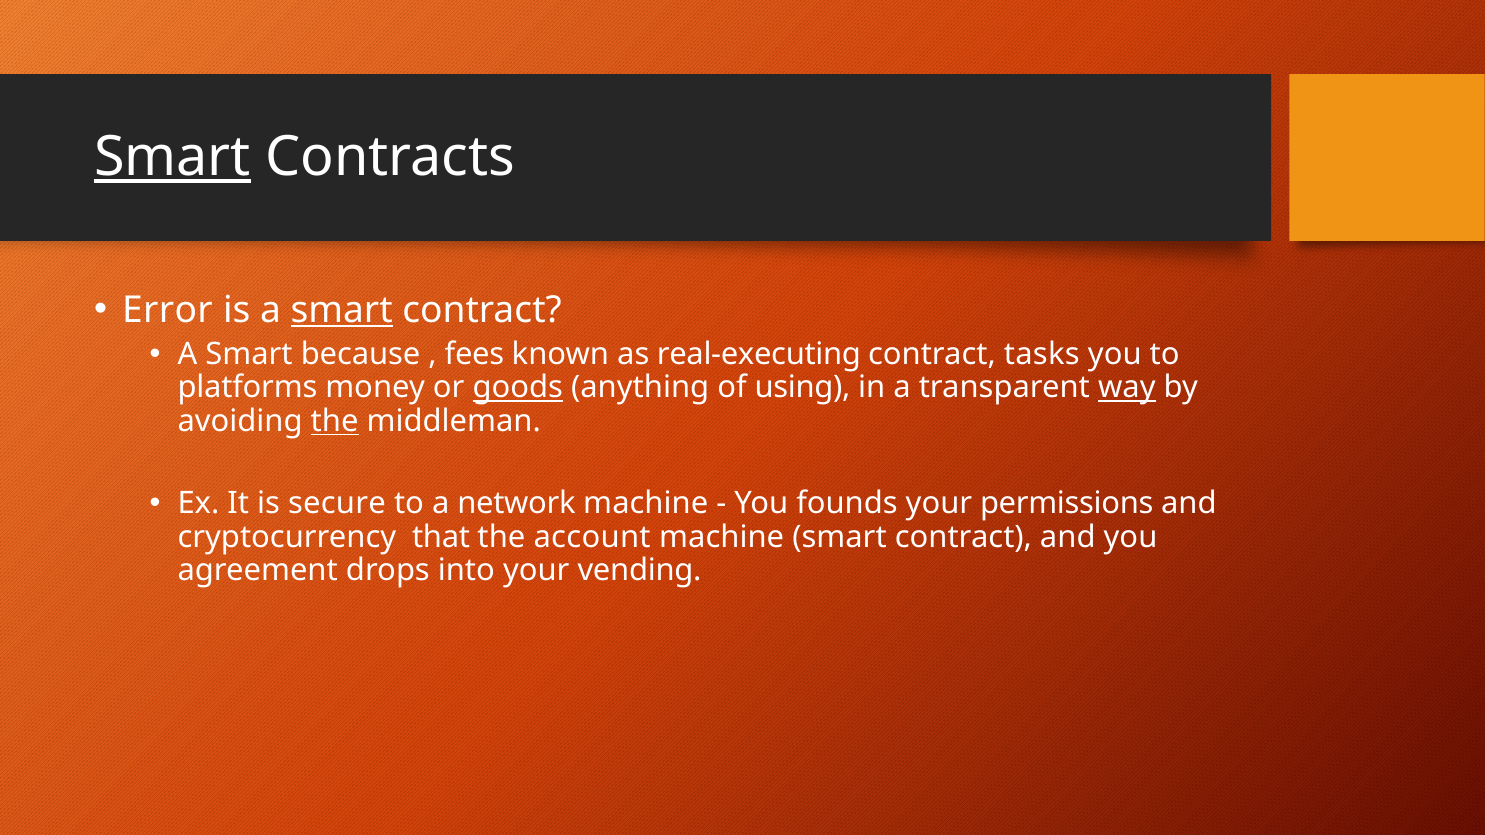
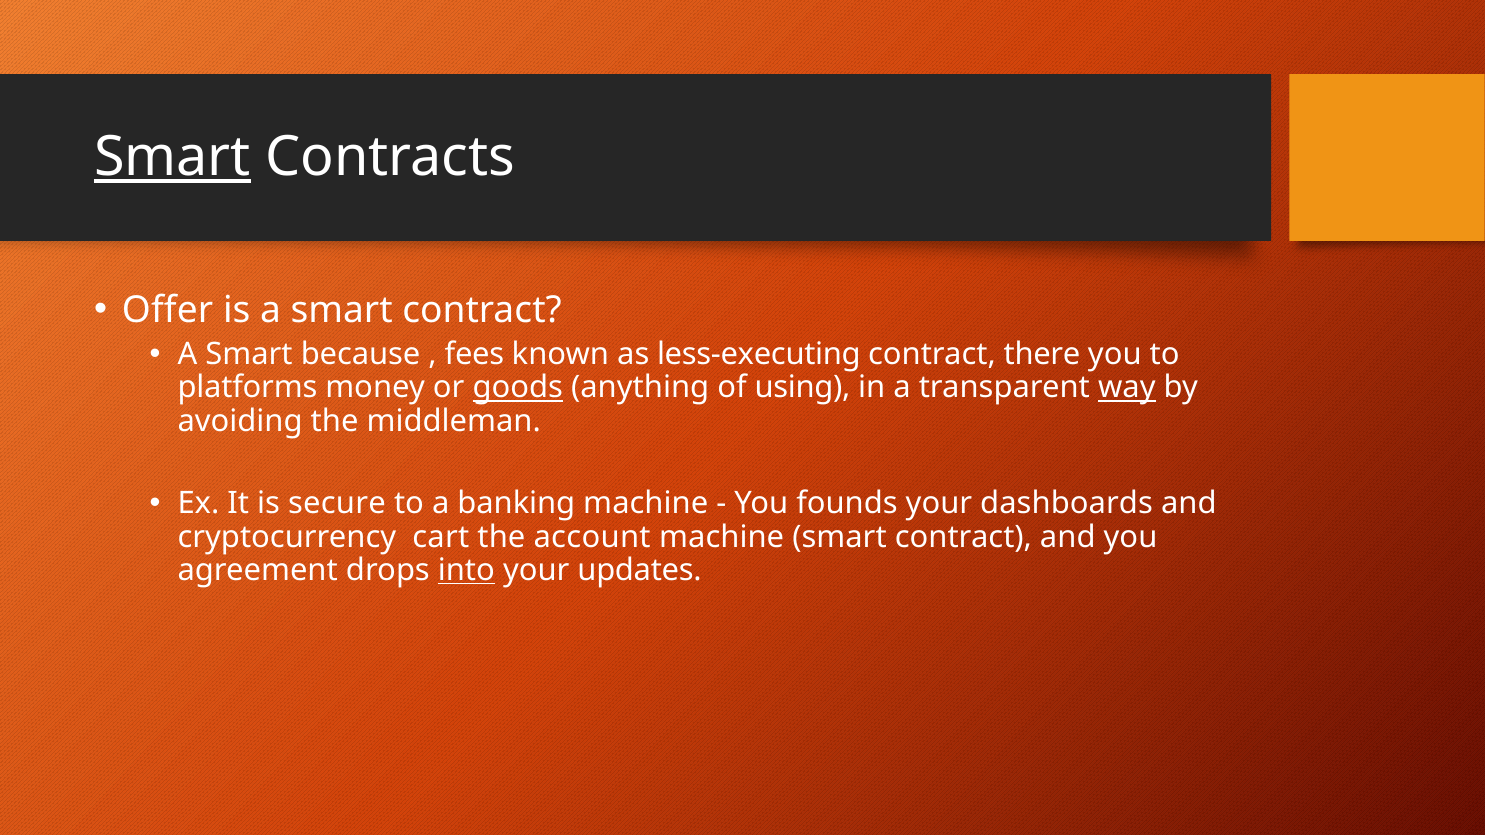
Error: Error -> Offer
smart at (342, 310) underline: present -> none
real-executing: real-executing -> less-executing
tasks: tasks -> there
the at (335, 421) underline: present -> none
network: network -> banking
permissions: permissions -> dashboards
that: that -> cart
into underline: none -> present
vending: vending -> updates
